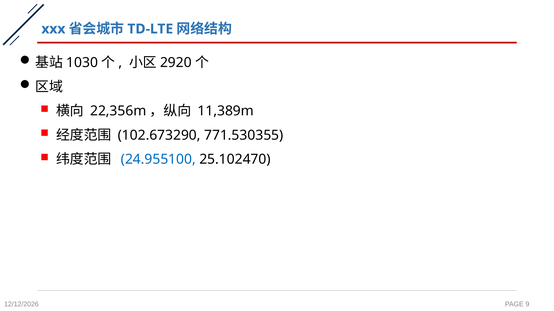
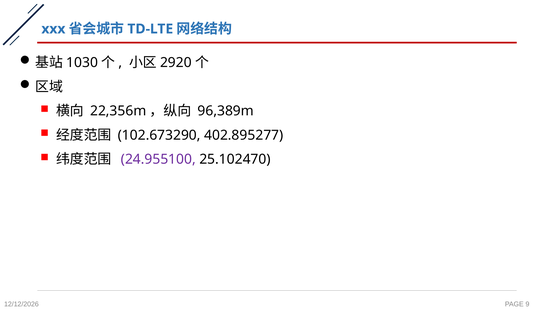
11,389m: 11,389m -> 96,389m
771.530355: 771.530355 -> 402.895277
24.955100 colour: blue -> purple
